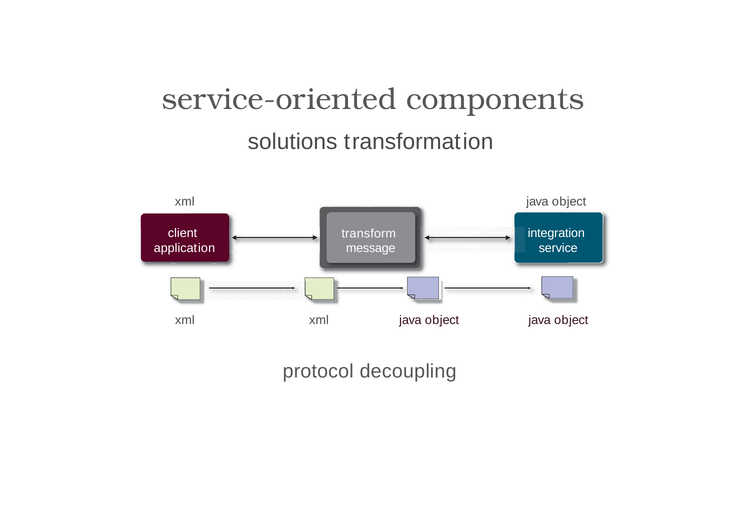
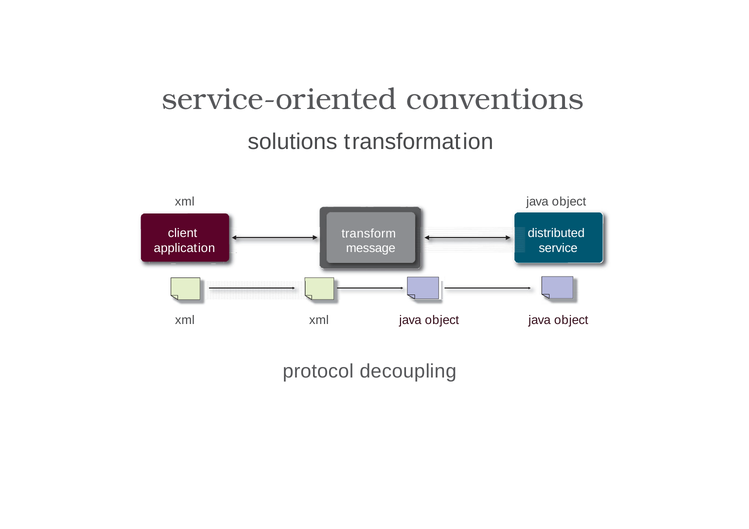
components: components -> conventions
integration: integration -> distributed
